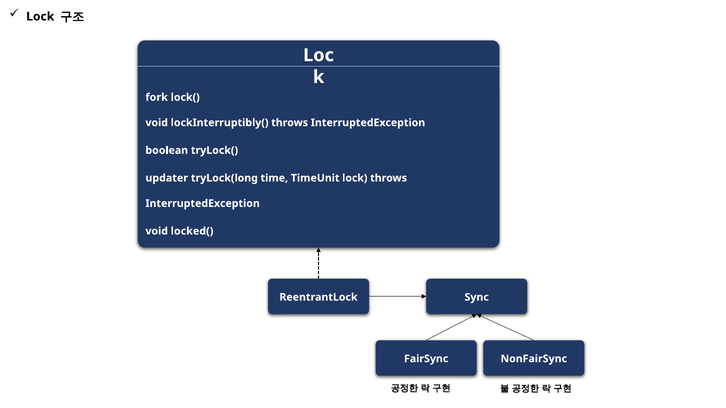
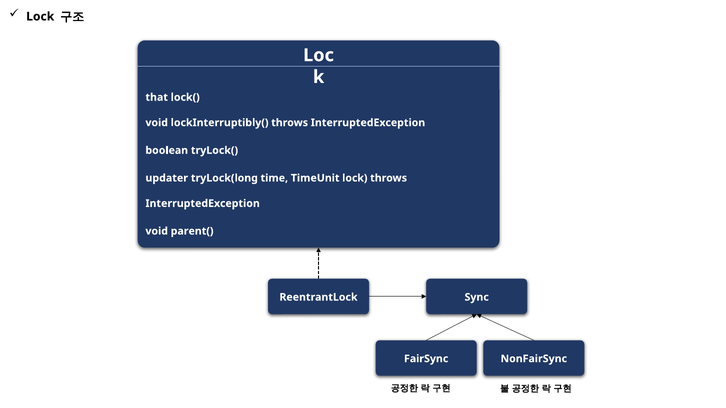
fork: fork -> that
locked(: locked( -> parent(
